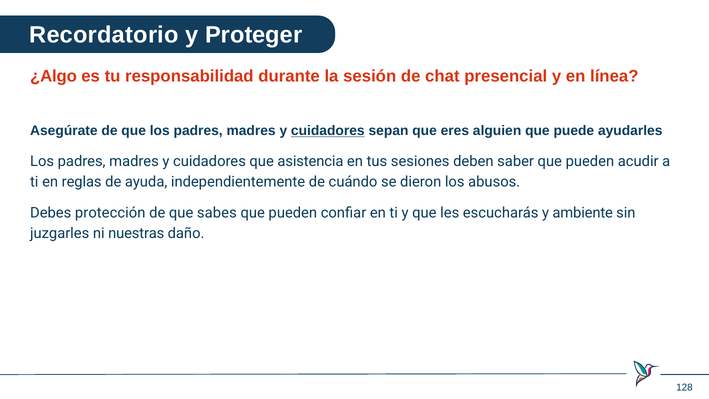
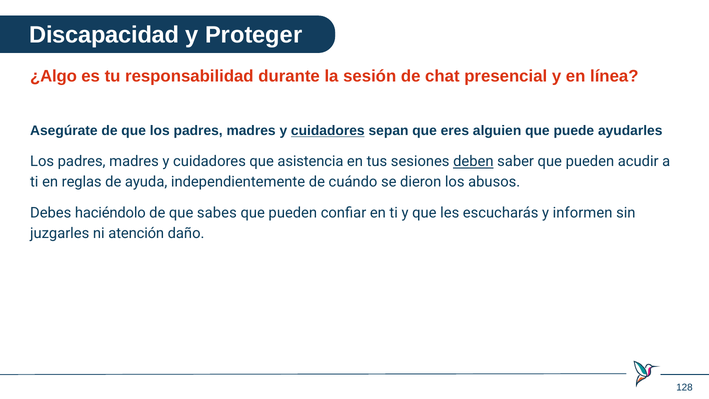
Recordatorio: Recordatorio -> Discapacidad
deben underline: none -> present
protección: protección -> haciéndolo
ambiente: ambiente -> informen
nuestras: nuestras -> atención
